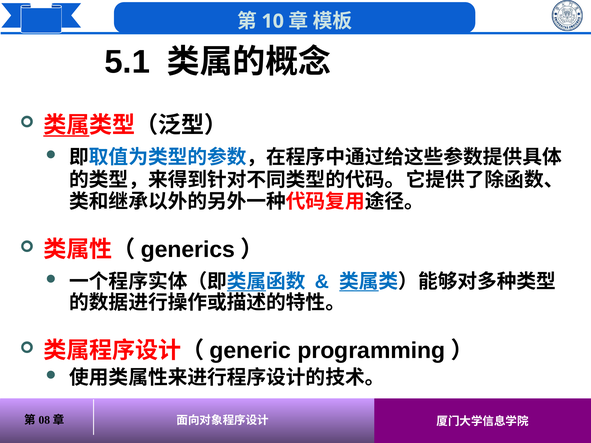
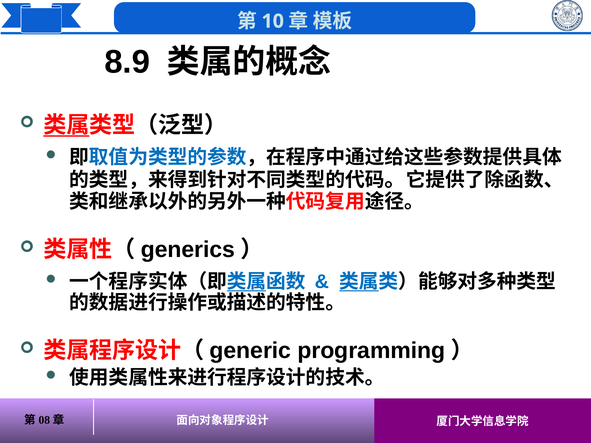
5.1: 5.1 -> 8.9
